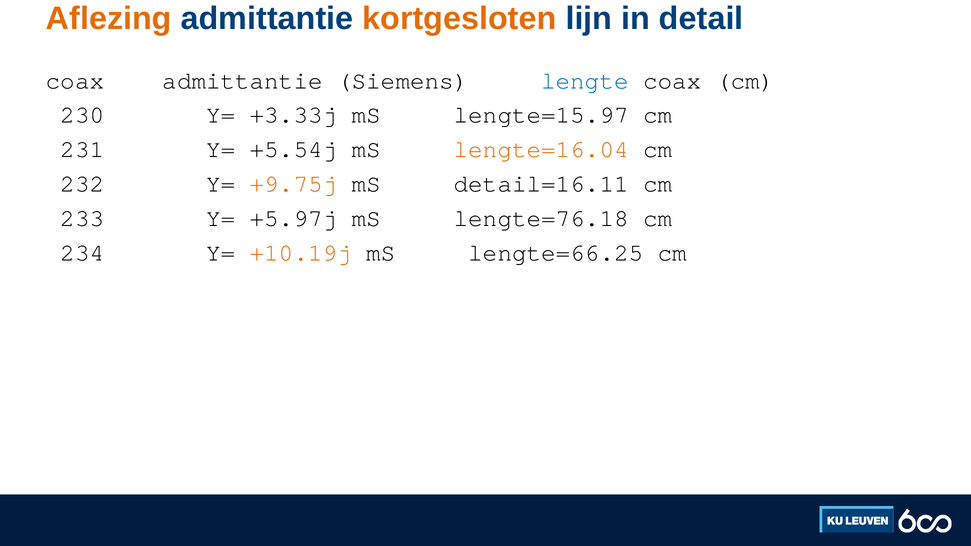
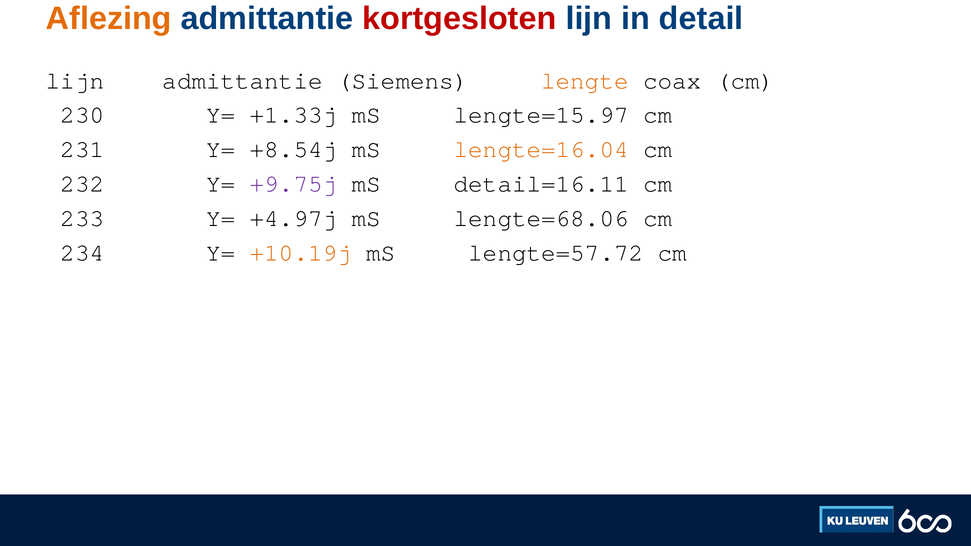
kortgesloten colour: orange -> red
coax at (75, 81): coax -> lijn
lengte colour: blue -> orange
+3.33j: +3.33j -> +1.33j
+5.54j: +5.54j -> +8.54j
+9.75j colour: orange -> purple
+5.97j: +5.97j -> +4.97j
lengte=76.18: lengte=76.18 -> lengte=68.06
lengte=66.25: lengte=66.25 -> lengte=57.72
